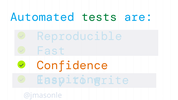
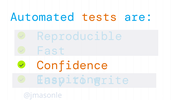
tests colour: green -> orange
